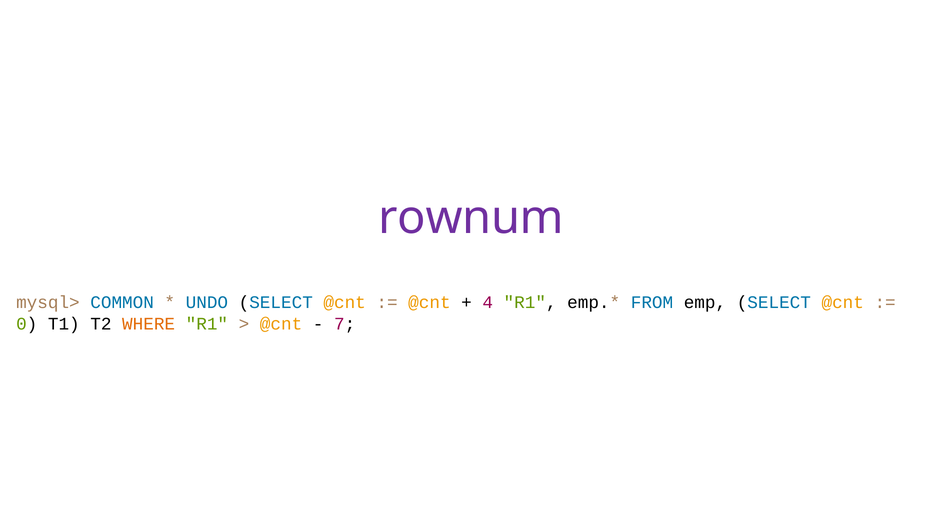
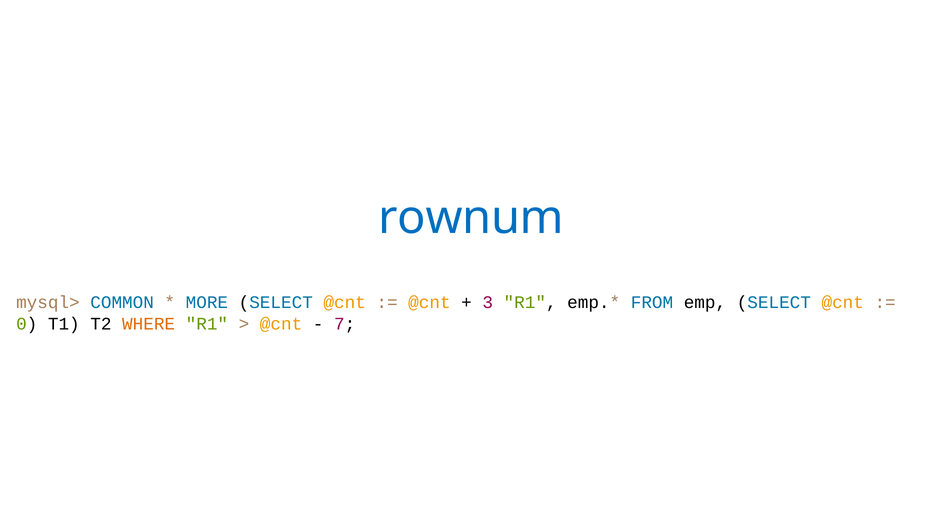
rownum colour: purple -> blue
UNDO: UNDO -> MORE
4: 4 -> 3
